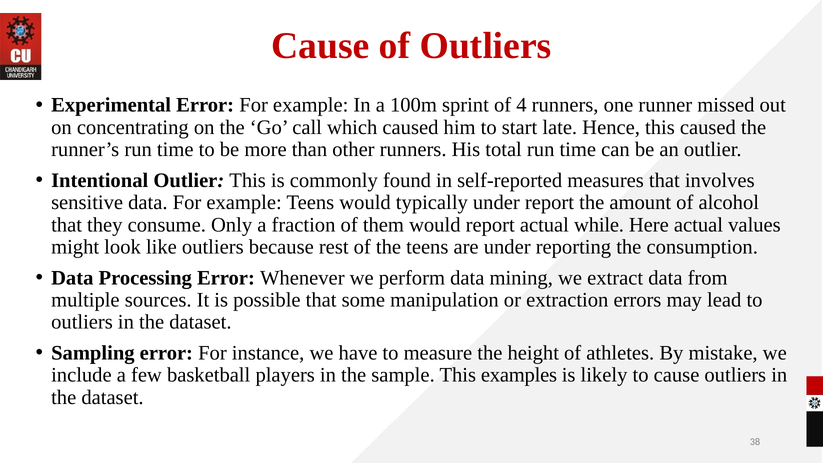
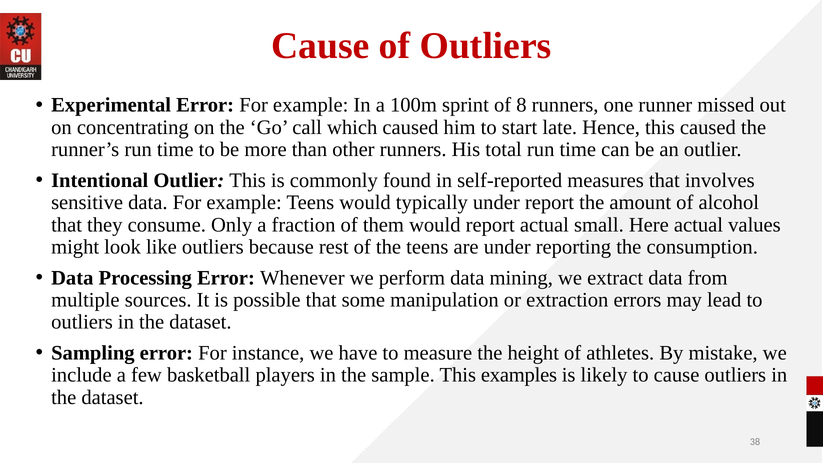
4: 4 -> 8
while: while -> small
